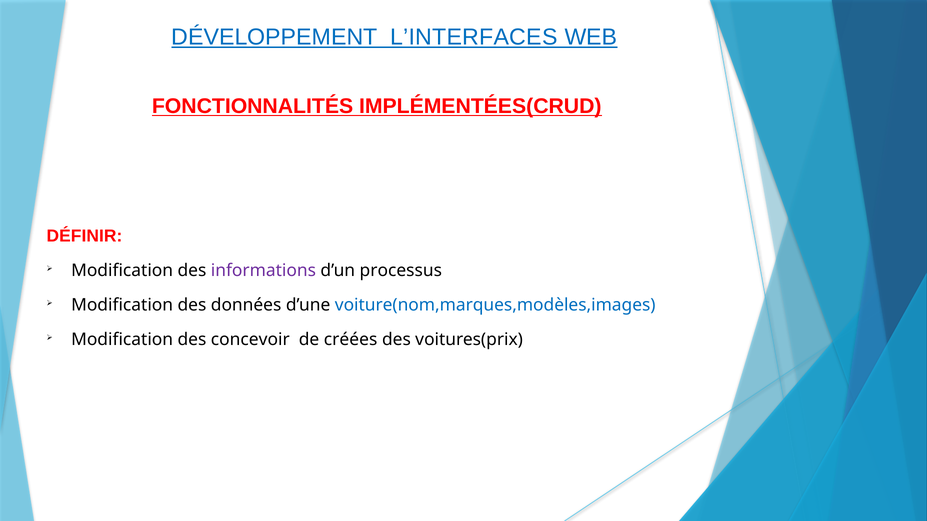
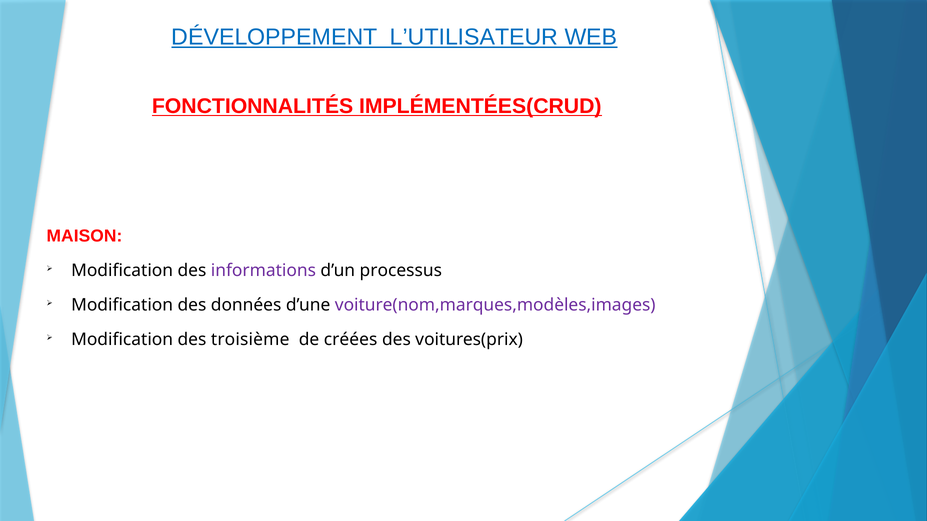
L’INTERFACES: L’INTERFACES -> L’UTILISATEUR
DÉFINIR: DÉFINIR -> MAISON
voiture(nom,marques,modèles,images colour: blue -> purple
concevoir: concevoir -> troisième
